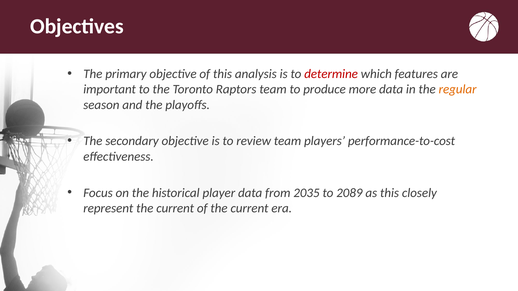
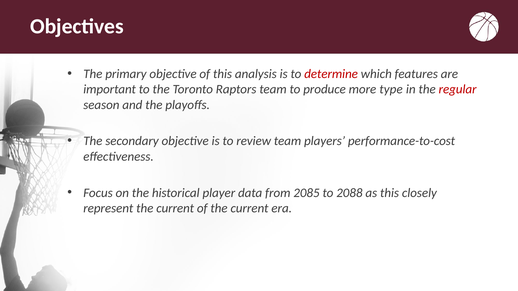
more data: data -> type
regular colour: orange -> red
2035: 2035 -> 2085
2089: 2089 -> 2088
